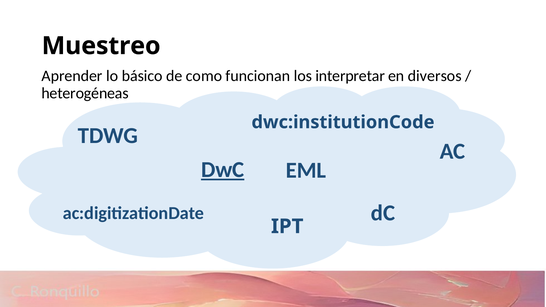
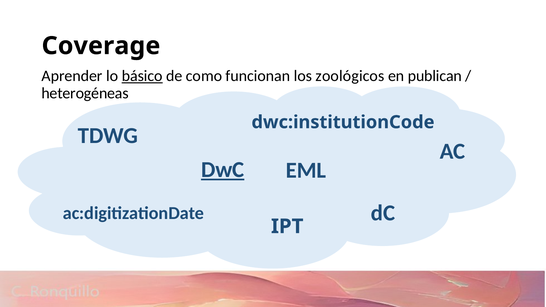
Muestreo: Muestreo -> Coverage
básico underline: none -> present
interpretar: interpretar -> zoológicos
diversos: diversos -> publican
